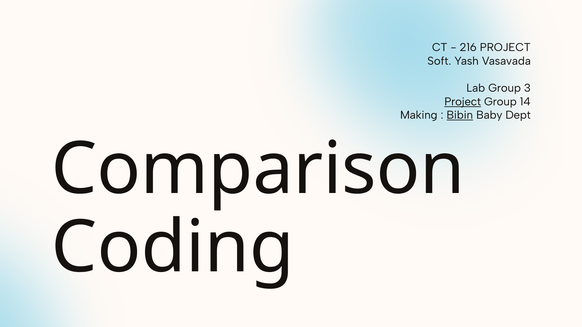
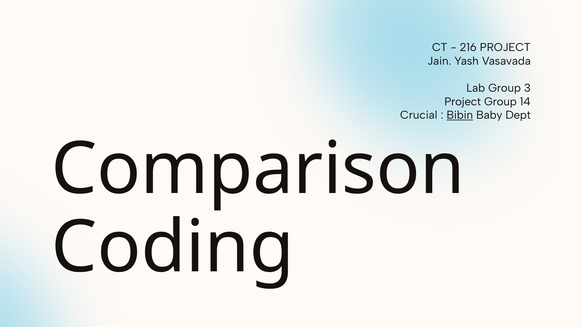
Soft: Soft -> Jain
Project at (463, 102) underline: present -> none
Making: Making -> Crucial
